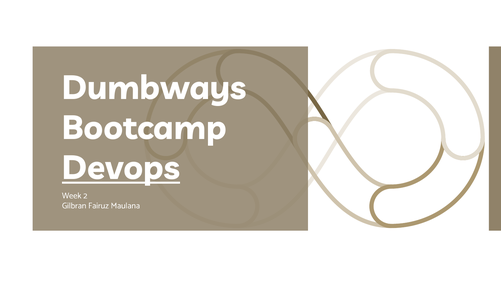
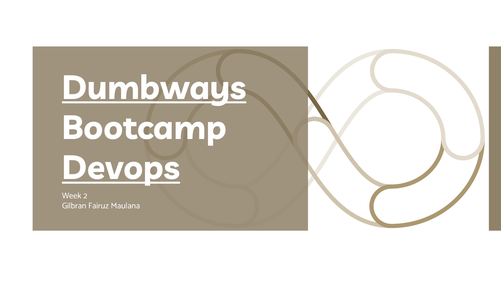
Dumbways underline: none -> present
